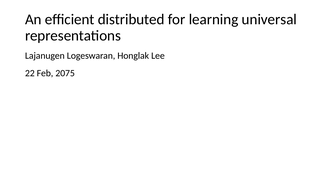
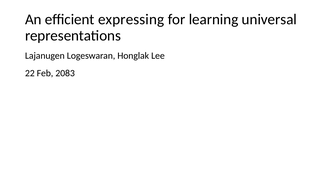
distributed: distributed -> expressing
2075: 2075 -> 2083
